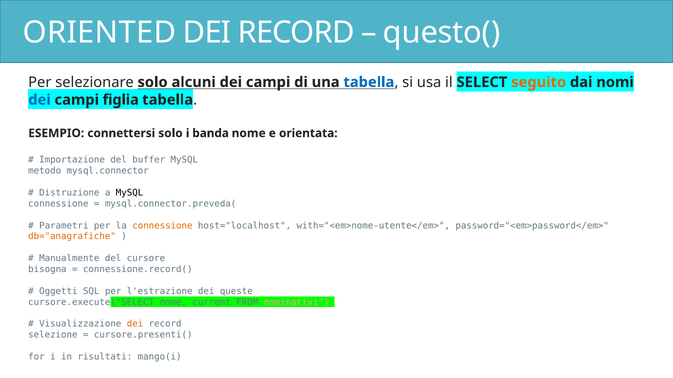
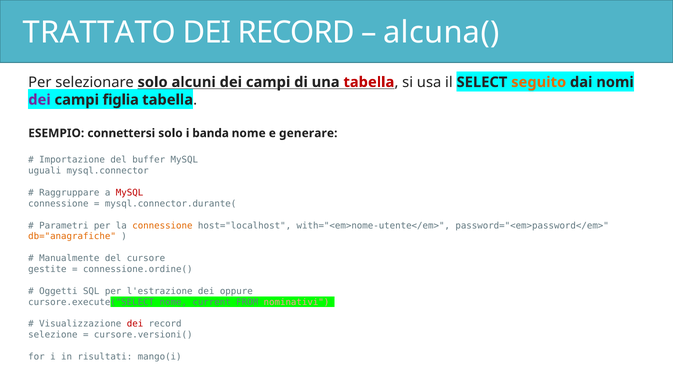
ORIENTED: ORIENTED -> TRATTATO
questo(: questo( -> alcuna(
tabella at (369, 82) colour: blue -> red
dei at (39, 100) colour: blue -> purple
orientata: orientata -> generare
metodo: metodo -> uguali
Distruzione: Distruzione -> Raggruppare
MySQL at (130, 193) colour: black -> red
mysql.connector.preveda(: mysql.connector.preveda( -> mysql.connector.durante(
bisogna: bisogna -> gestite
connessione.record(: connessione.record( -> connessione.ordine(
queste: queste -> oppure
dei at (135, 324) colour: orange -> red
cursore.presenti(: cursore.presenti( -> cursore.versioni(
